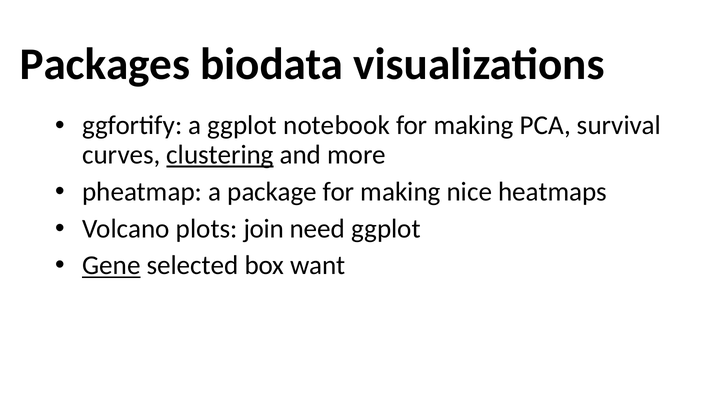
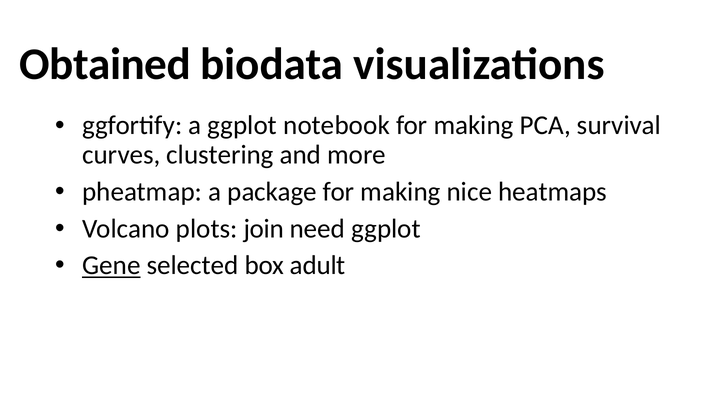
Packages: Packages -> Obtained
clustering underline: present -> none
want: want -> adult
